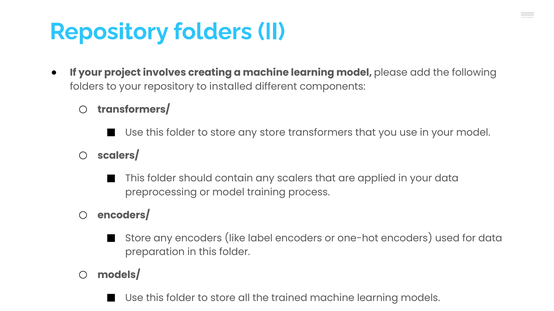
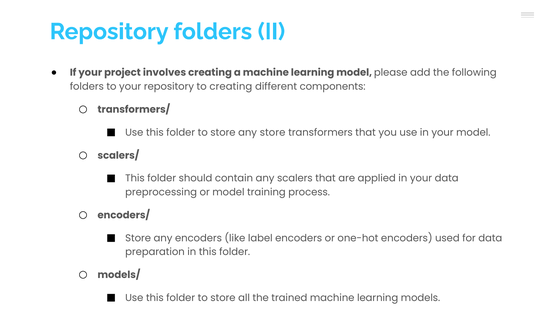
to installed: installed -> creating
